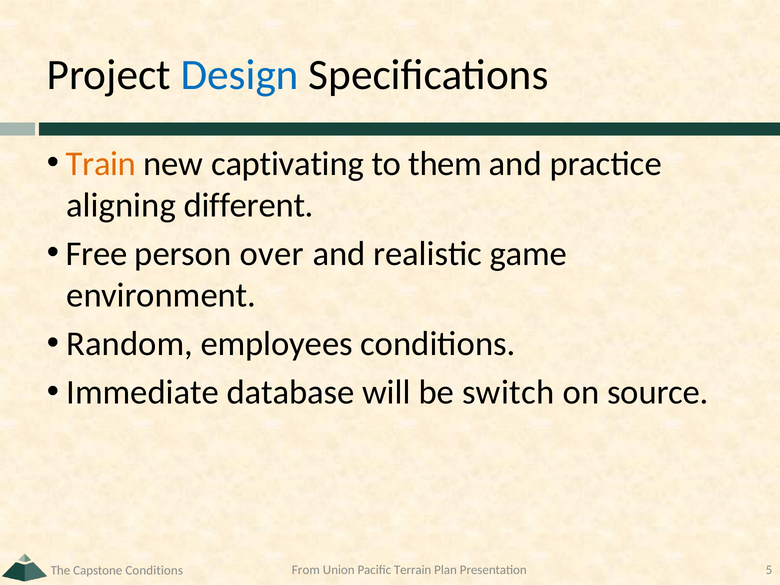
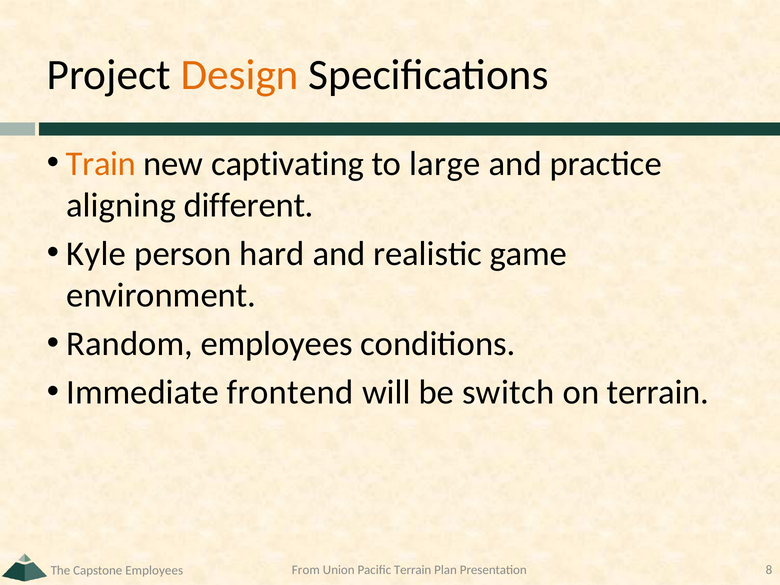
Design colour: blue -> orange
them: them -> large
Free: Free -> Kyle
over: over -> hard
database: database -> frontend
on source: source -> terrain
5: 5 -> 8
Capstone Conditions: Conditions -> Employees
